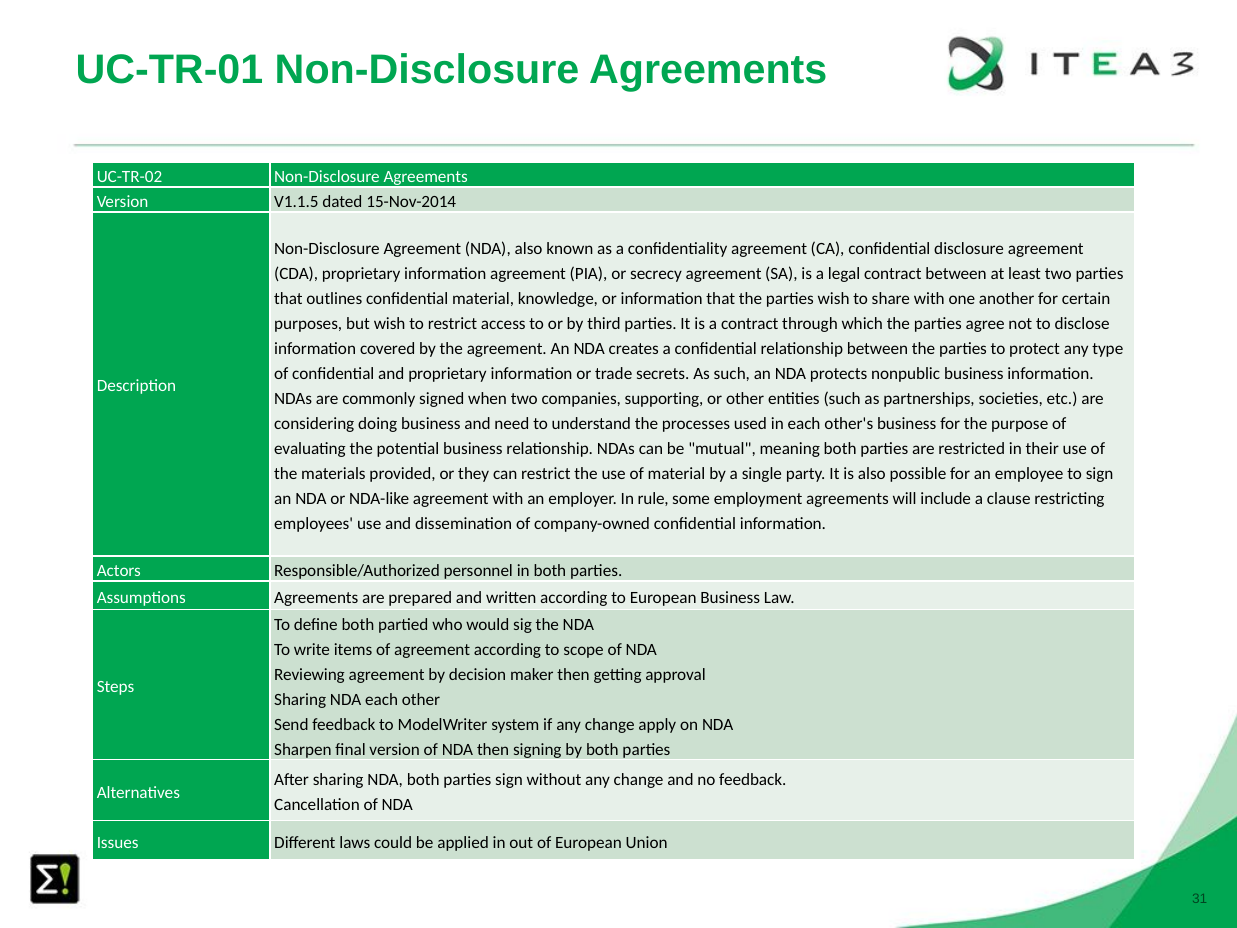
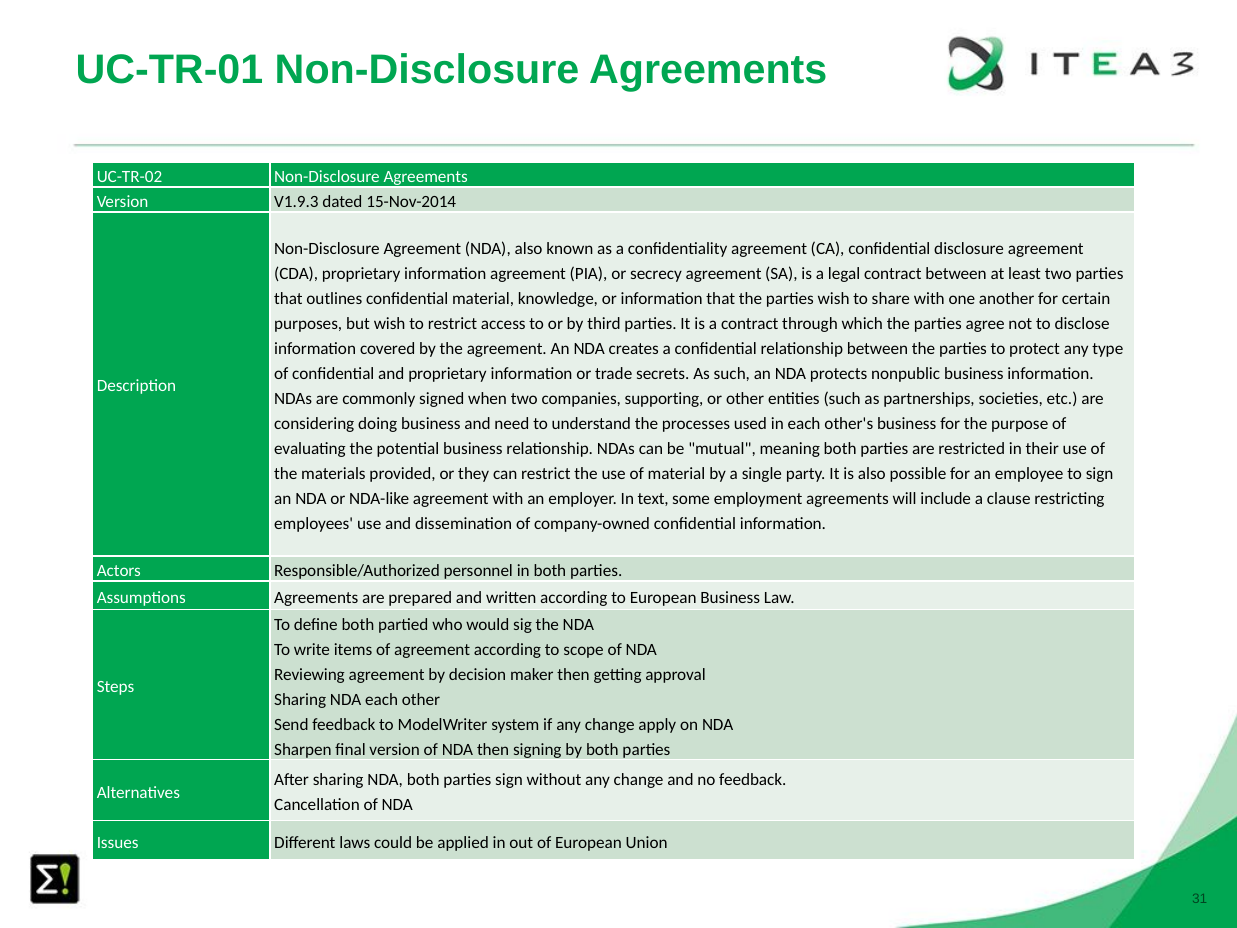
V1.1.5: V1.1.5 -> V1.9.3
rule: rule -> text
